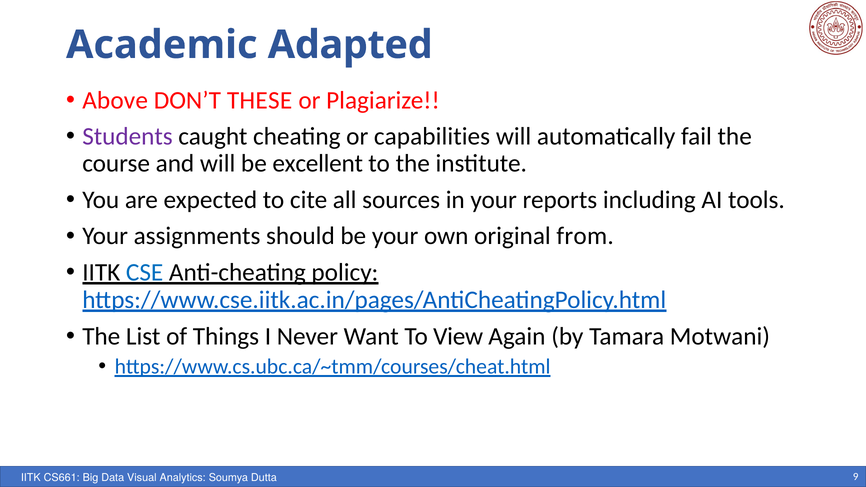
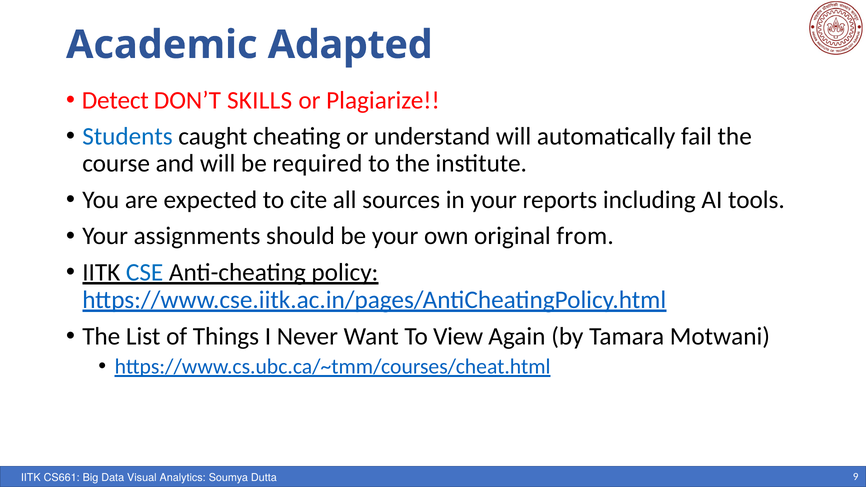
Above: Above -> Detect
THESE: THESE -> SKILLS
Students colour: purple -> blue
capabilities: capabilities -> understand
excellent: excellent -> required
